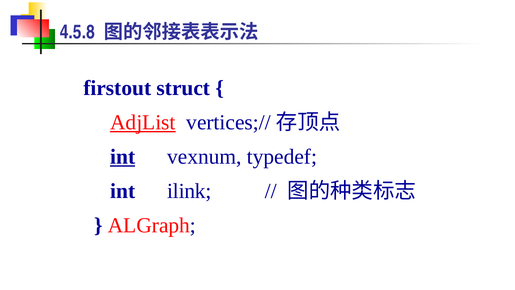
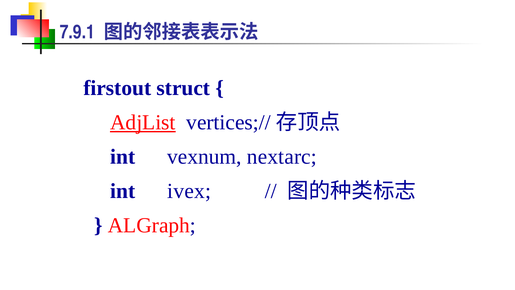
4.5.8: 4.5.8 -> 7.9.1
int at (123, 157) underline: present -> none
typedef: typedef -> nextarc
ilink: ilink -> ivex
